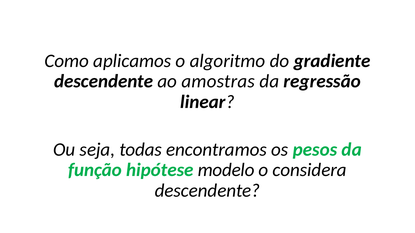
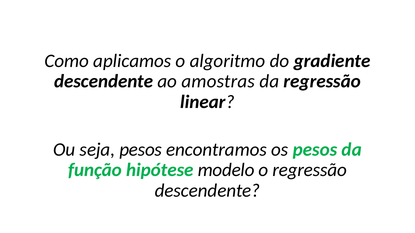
seja todas: todas -> pesos
o considera: considera -> regressão
